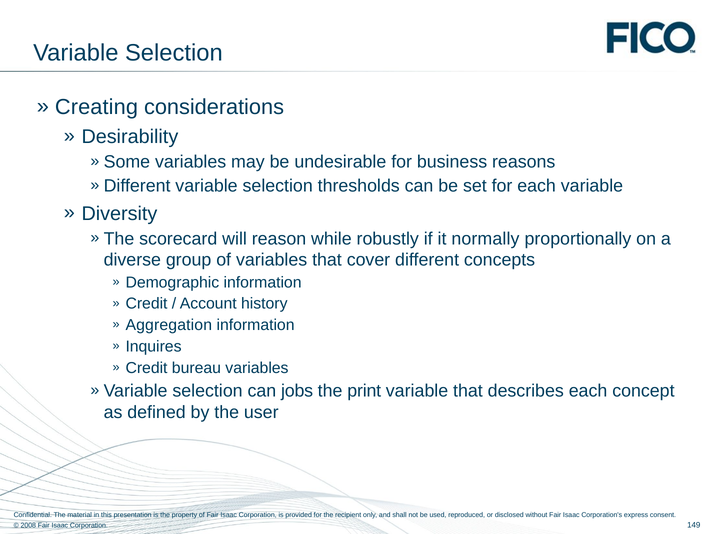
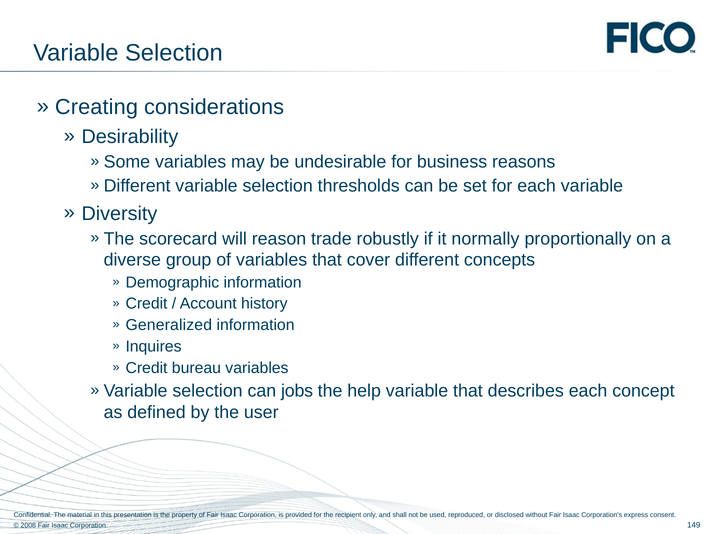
while: while -> trade
Aggregation: Aggregation -> Generalized
print: print -> help
